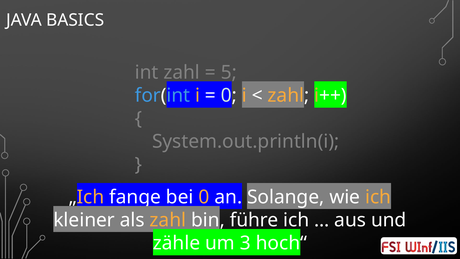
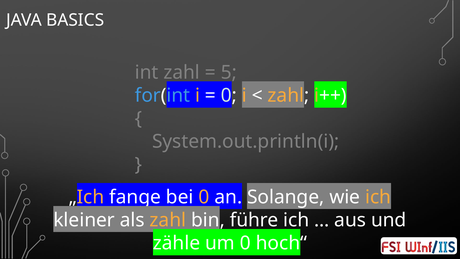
um 3: 3 -> 0
